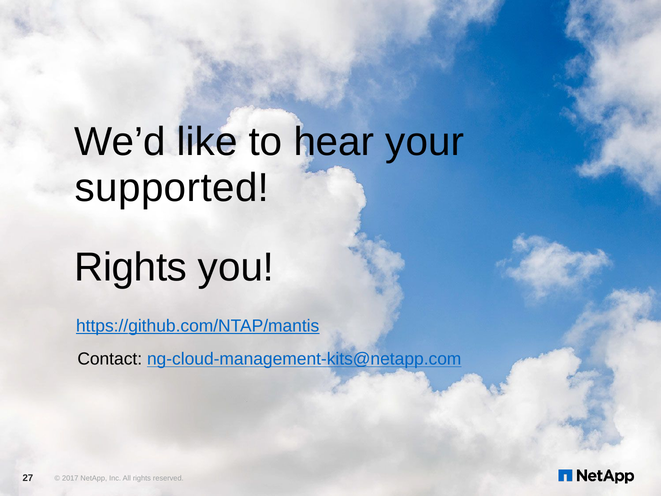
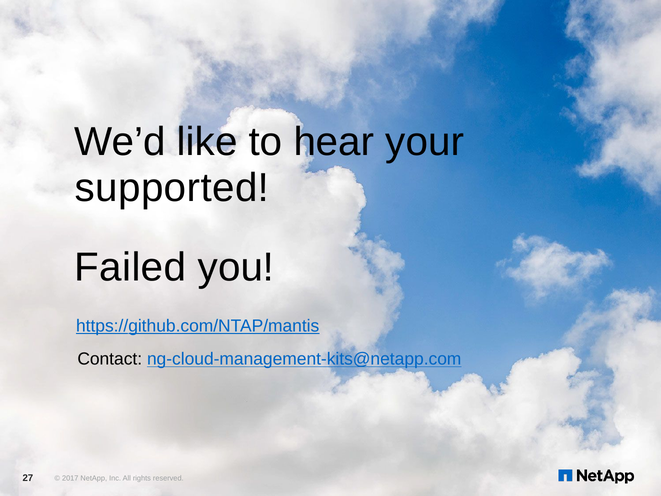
Rights at (131, 267): Rights -> Failed
